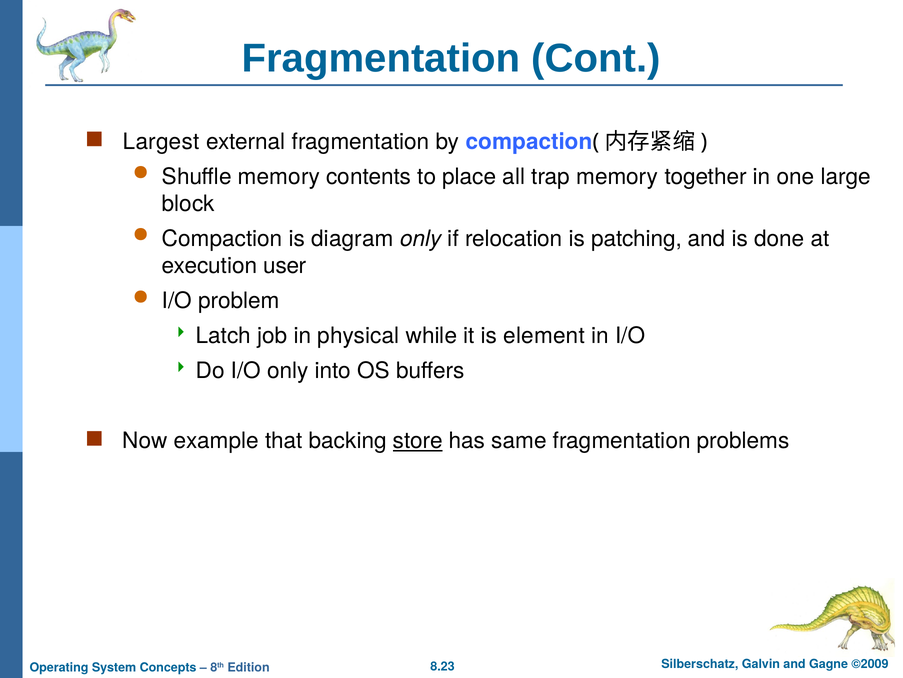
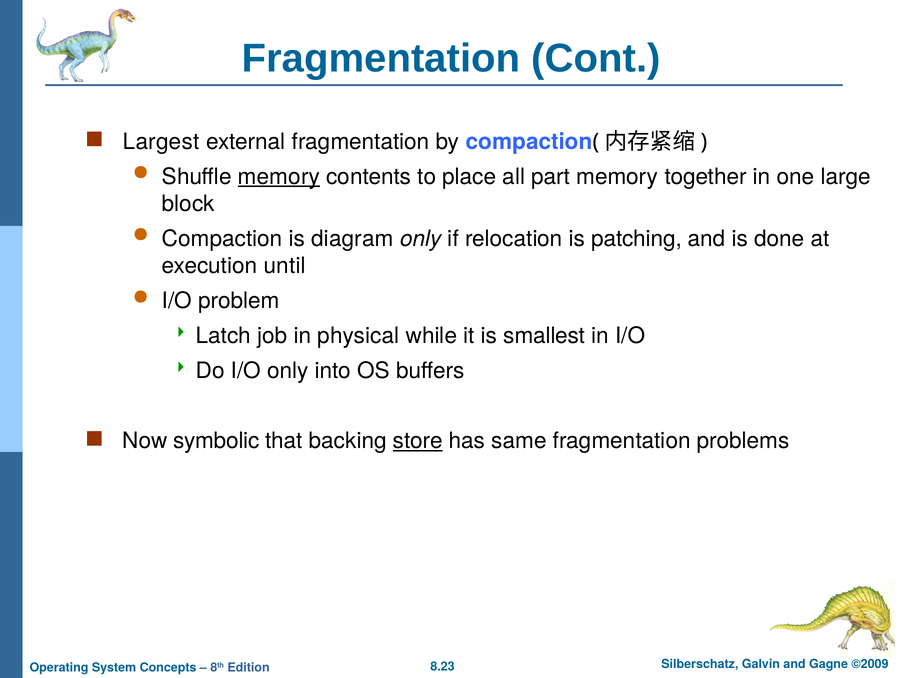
memory at (279, 176) underline: none -> present
trap: trap -> part
user: user -> until
element: element -> smallest
example: example -> symbolic
